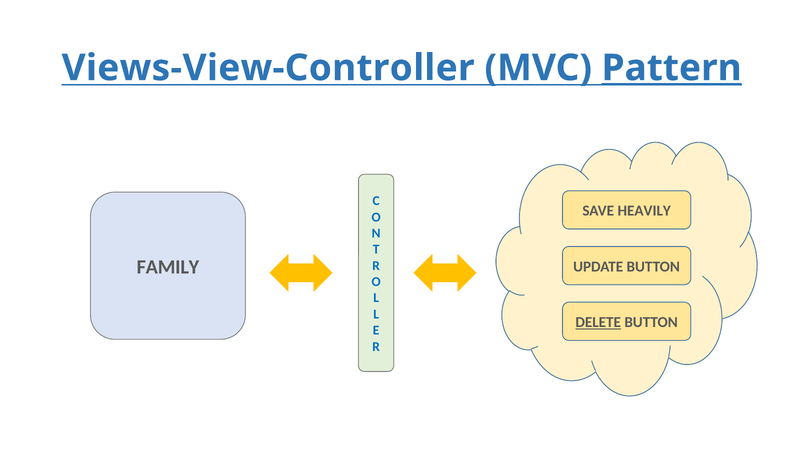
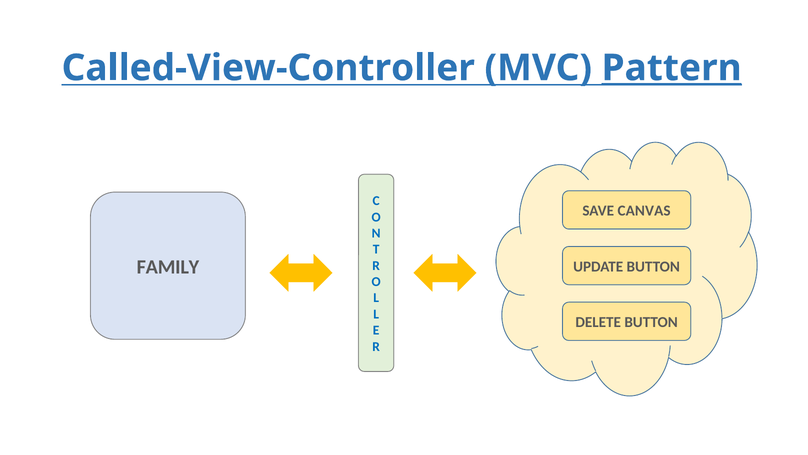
Views-View-Controller: Views-View-Controller -> Called-View-Controller
HEAVILY: HEAVILY -> CANVAS
DELETE underline: present -> none
